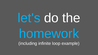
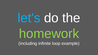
homework colour: light blue -> light green
